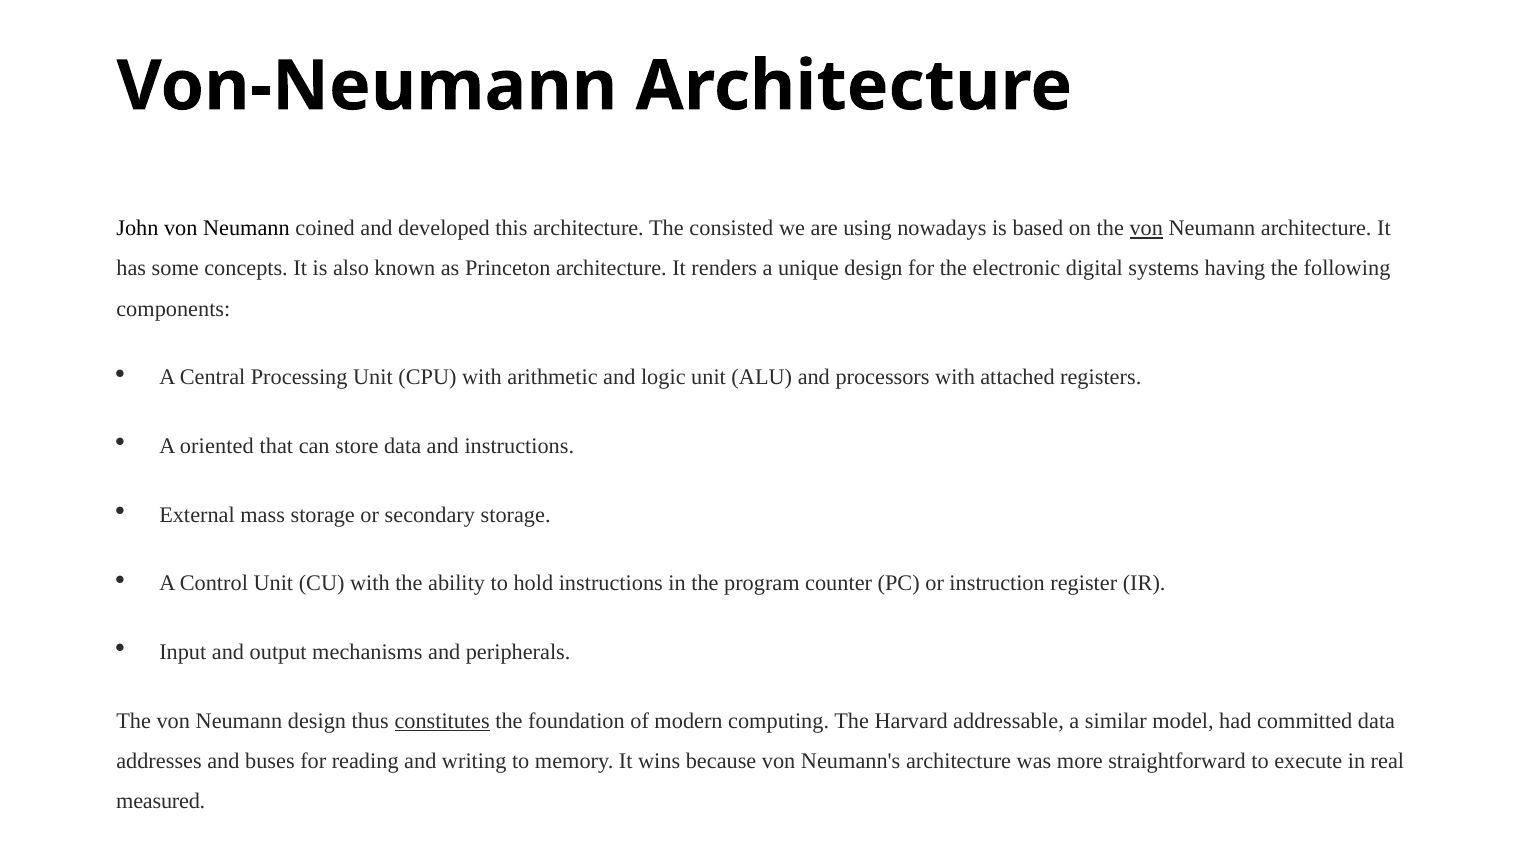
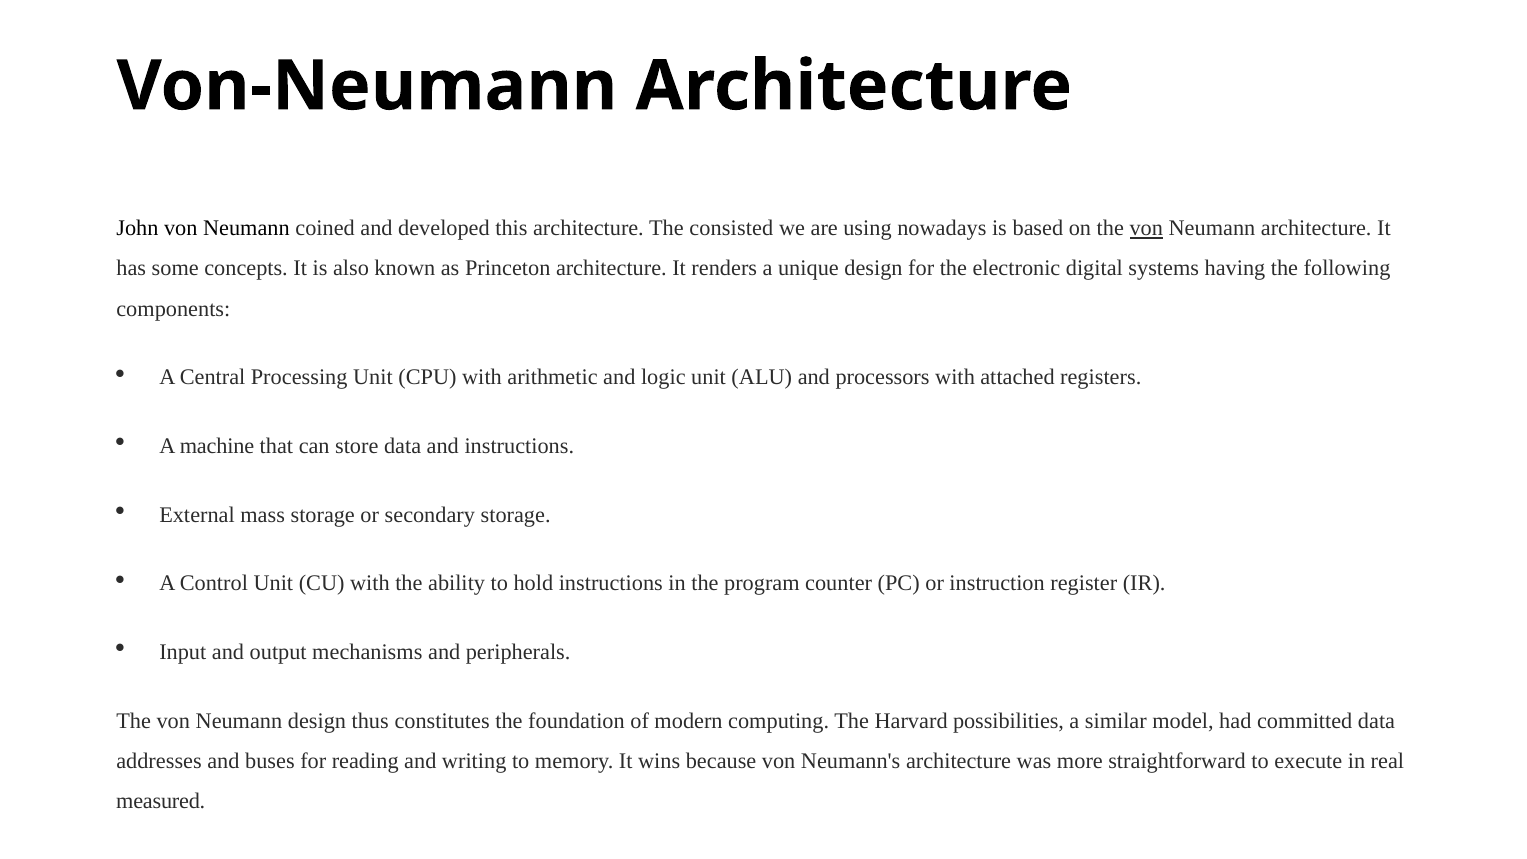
oriented: oriented -> machine
constitutes underline: present -> none
addressable: addressable -> possibilities
